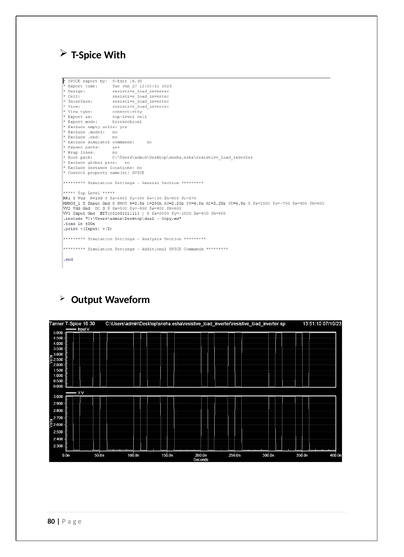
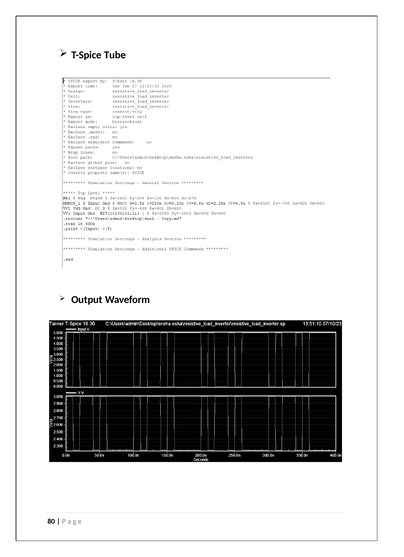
With: With -> Tube
